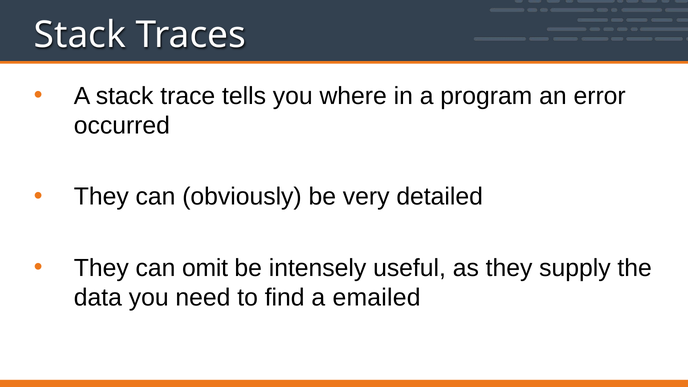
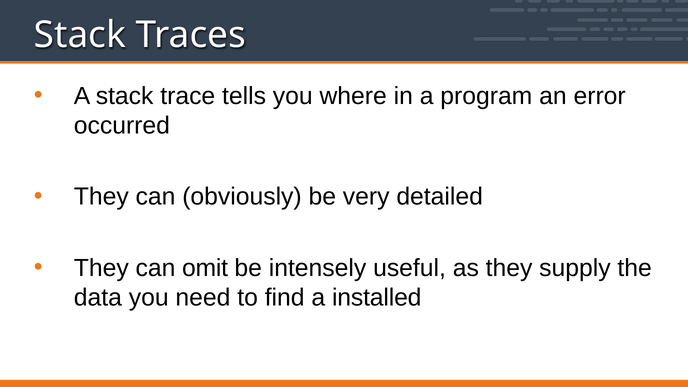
emailed: emailed -> installed
